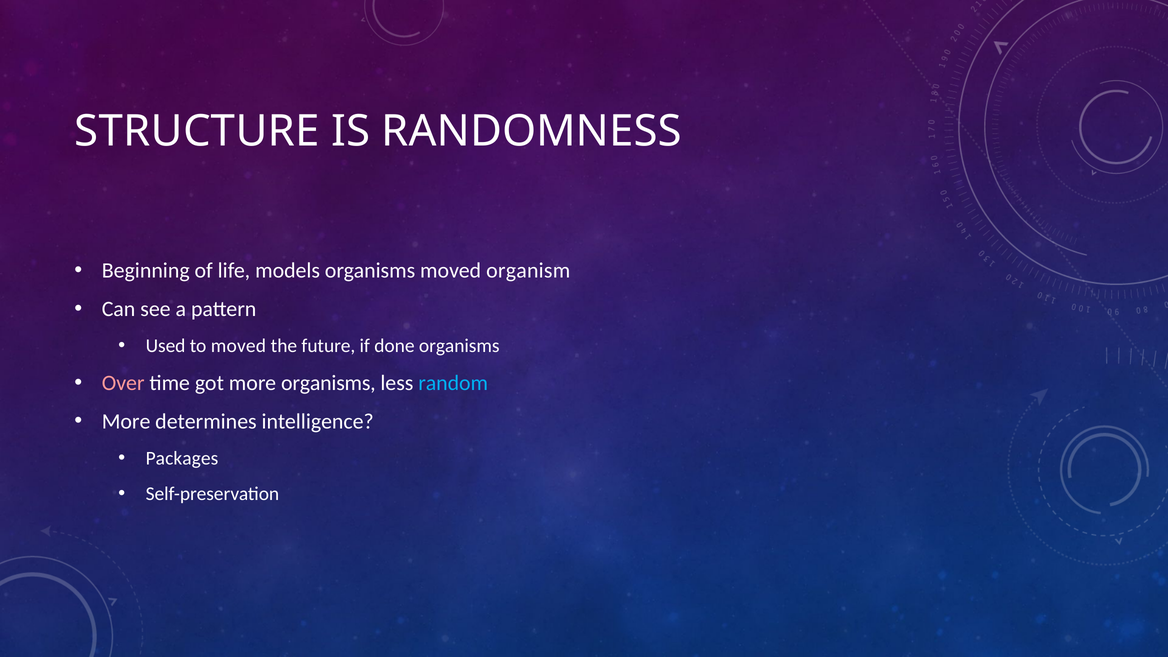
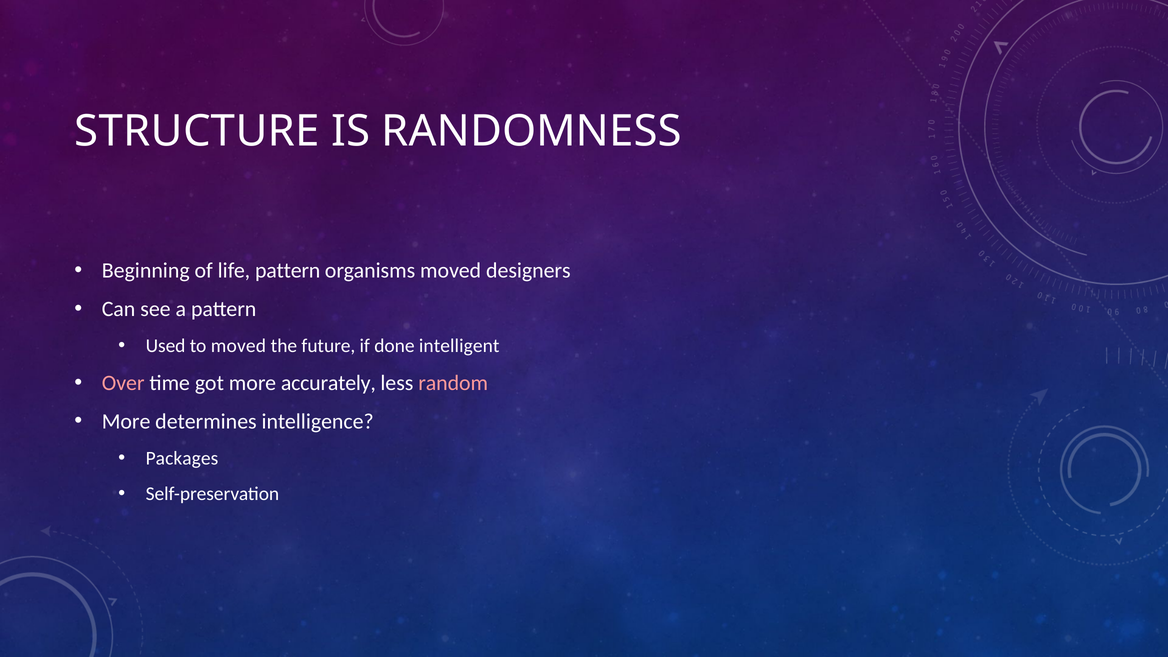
life models: models -> pattern
organism: organism -> designers
done organisms: organisms -> intelligent
more organisms: organisms -> accurately
random colour: light blue -> pink
